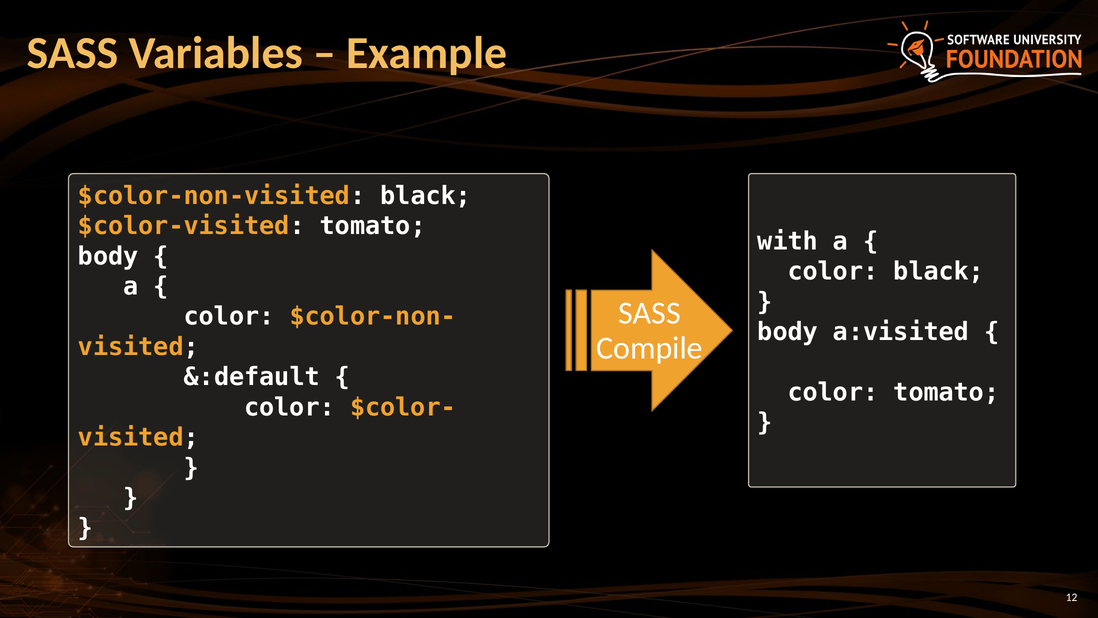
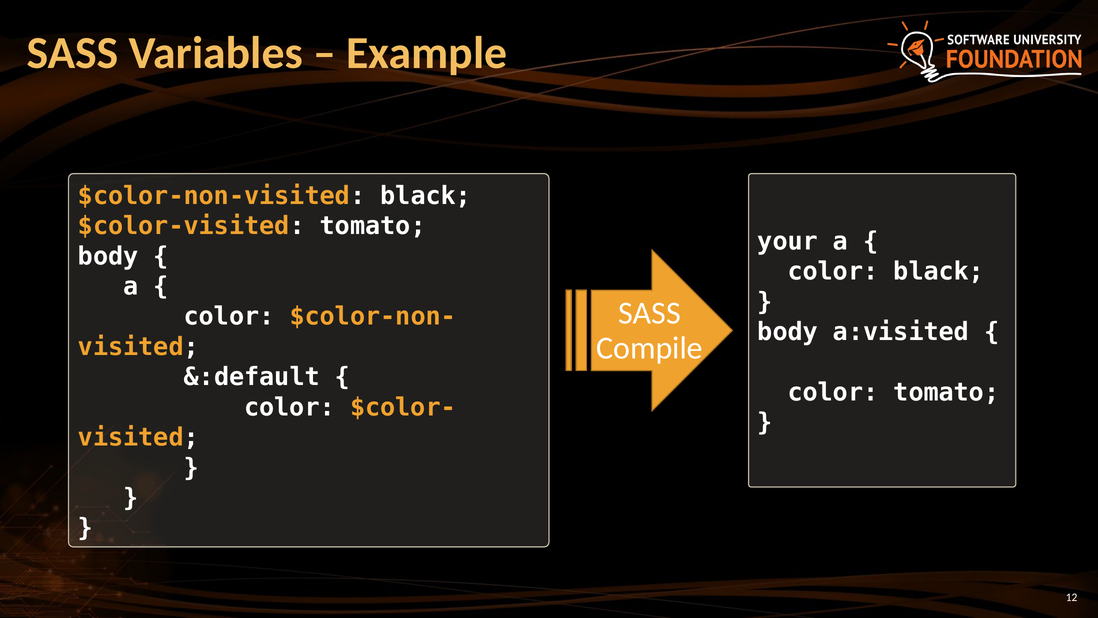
with: with -> your
